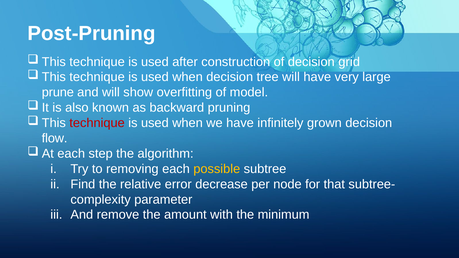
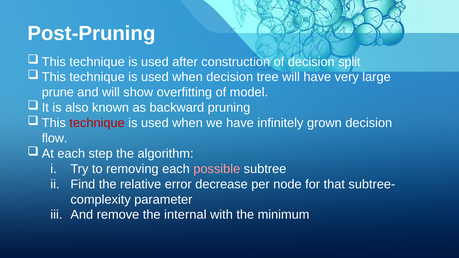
grid: grid -> split
possible colour: yellow -> pink
amount: amount -> internal
